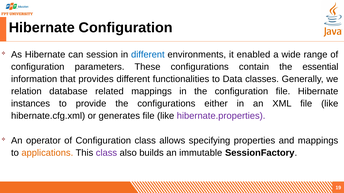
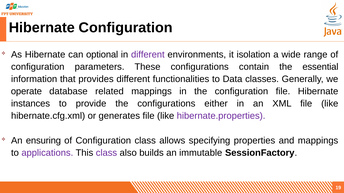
session: session -> optional
different at (148, 55) colour: blue -> purple
enabled: enabled -> isolation
relation: relation -> operate
operator: operator -> ensuring
applications colour: orange -> purple
